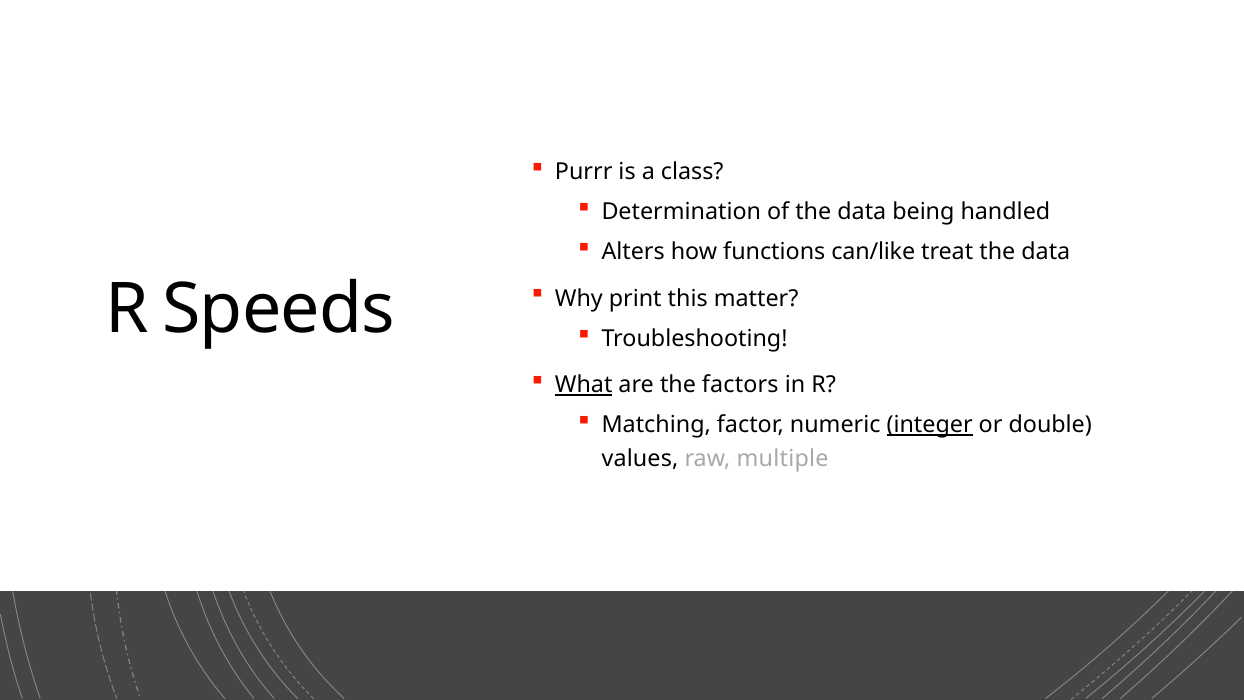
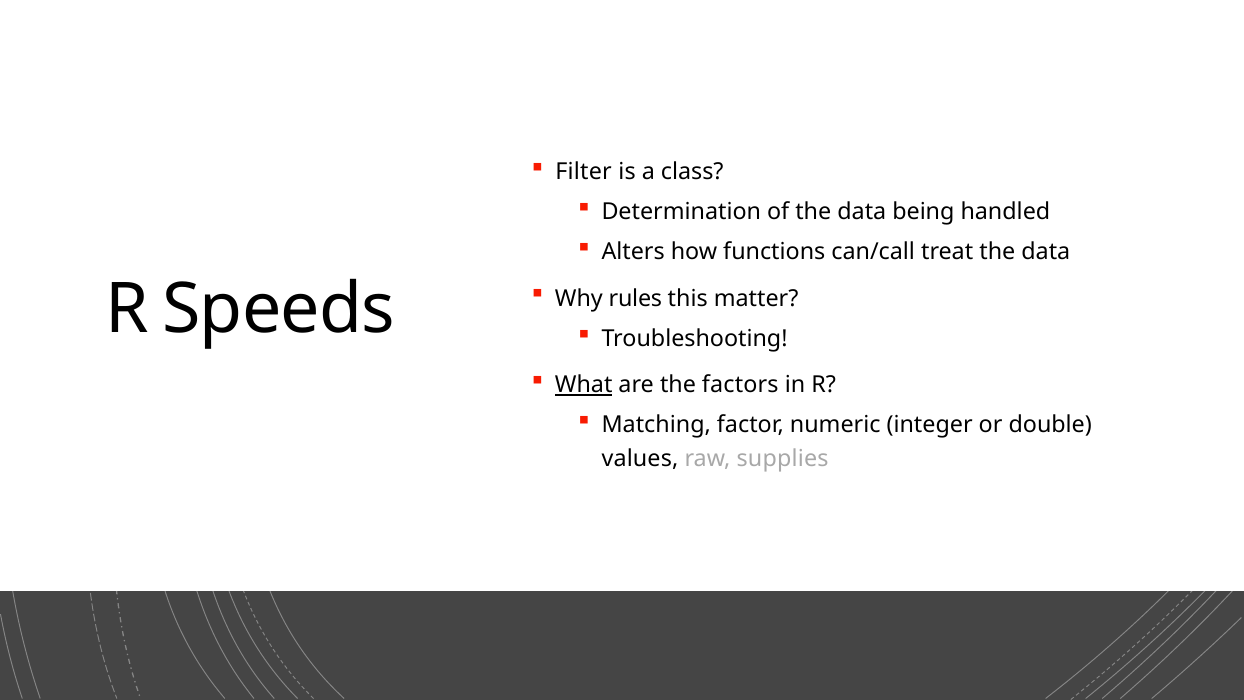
Purrr: Purrr -> Filter
can/like: can/like -> can/call
print: print -> rules
integer underline: present -> none
multiple: multiple -> supplies
